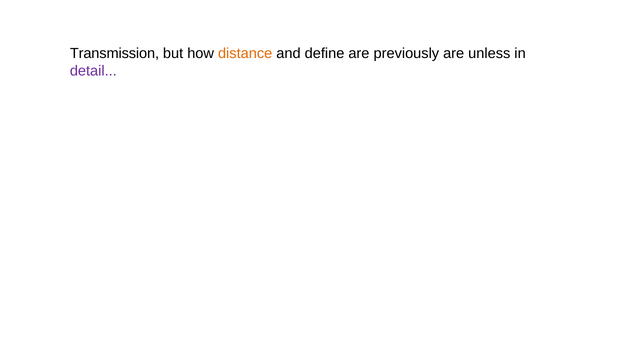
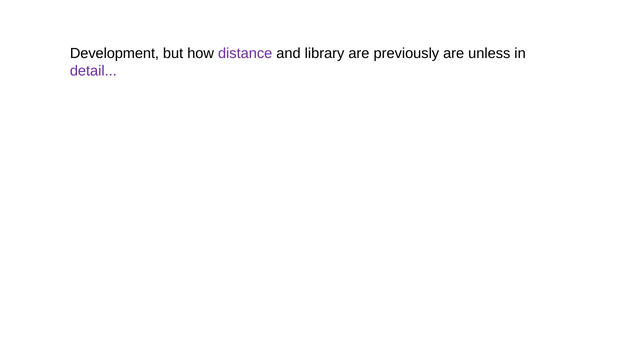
Transmission: Transmission -> Development
distance colour: orange -> purple
define: define -> library
